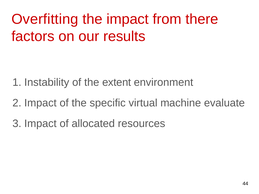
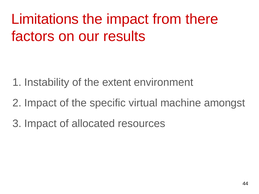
Overfitting: Overfitting -> Limitations
evaluate: evaluate -> amongst
